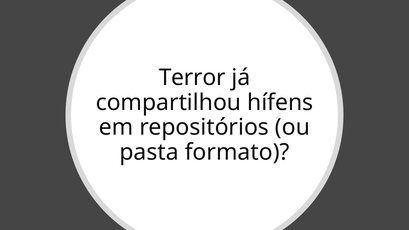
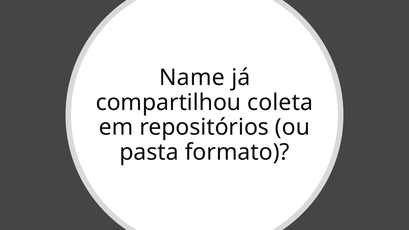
Terror: Terror -> Name
hífens: hífens -> coleta
